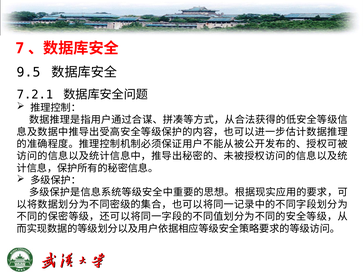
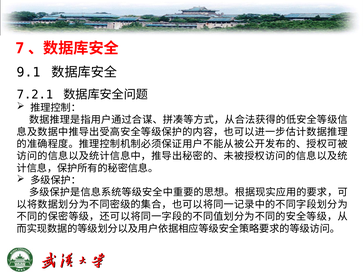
9.5: 9.5 -> 9.1
